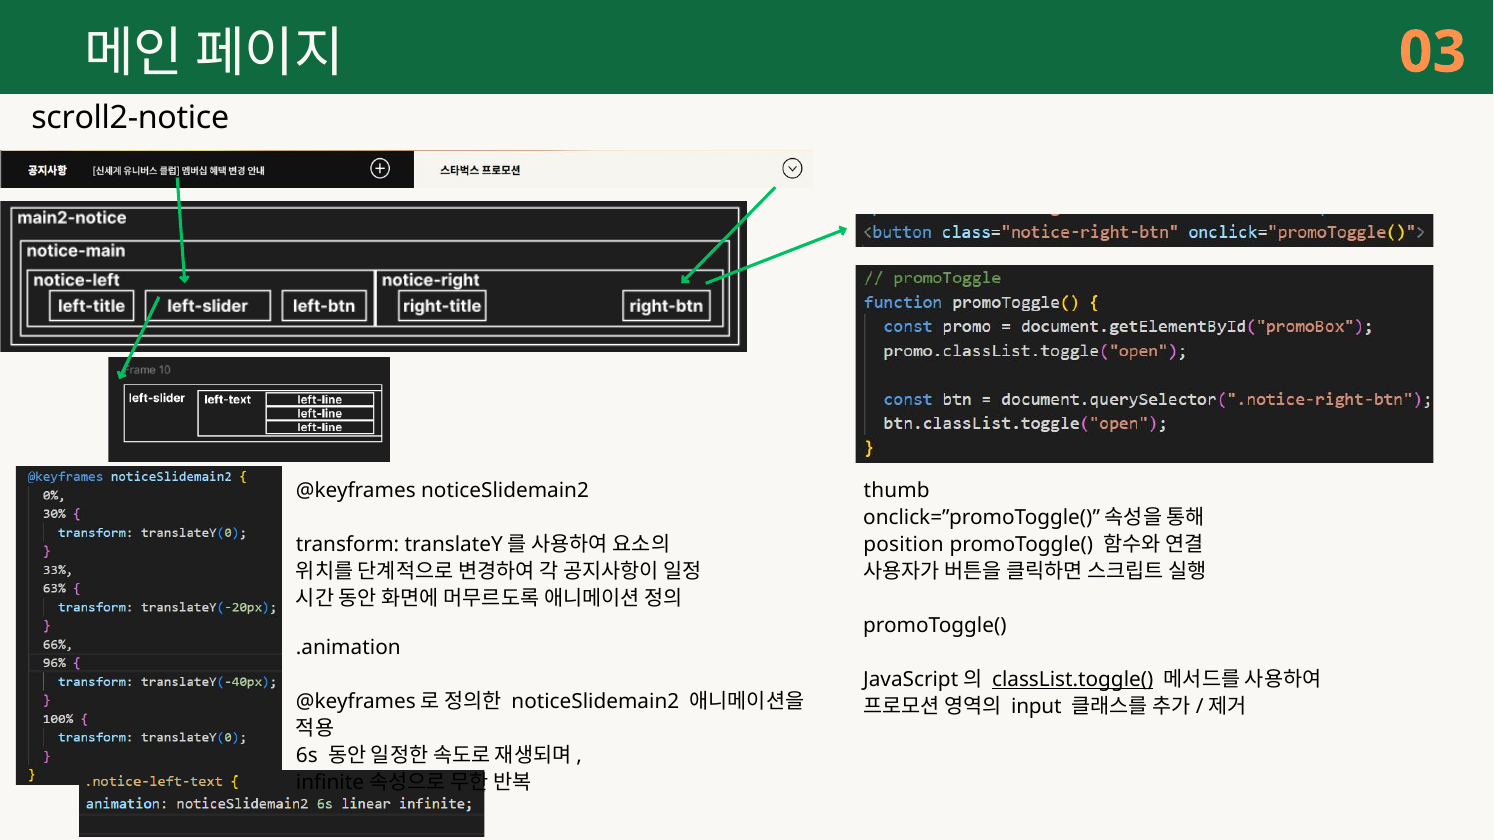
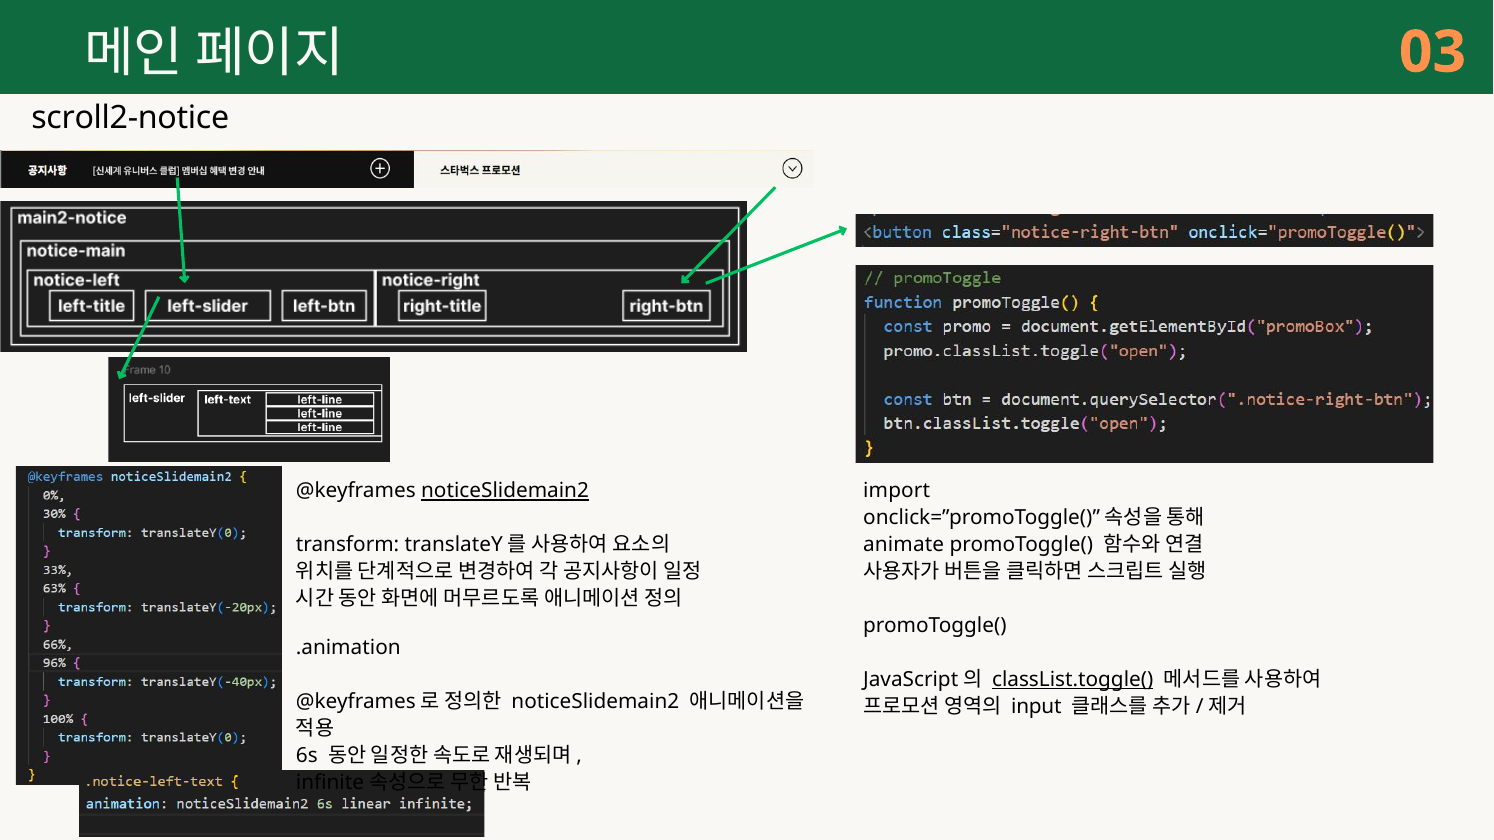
noticeSlidemain2 at (505, 491) underline: none -> present
thumb: thumb -> import
position: position -> animate
